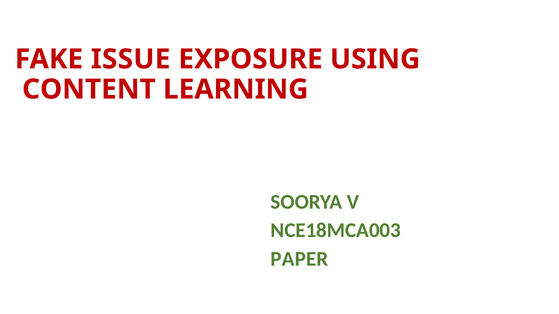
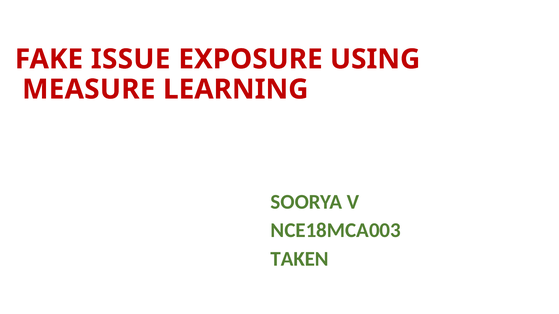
CONTENT: CONTENT -> MEASURE
PAPER: PAPER -> TAKEN
